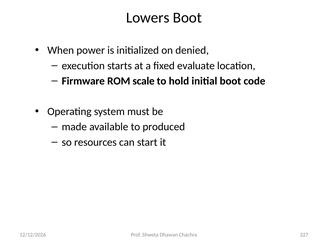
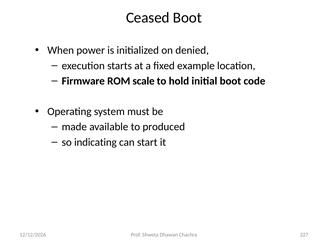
Lowers: Lowers -> Ceased
evaluate: evaluate -> example
resources: resources -> indicating
